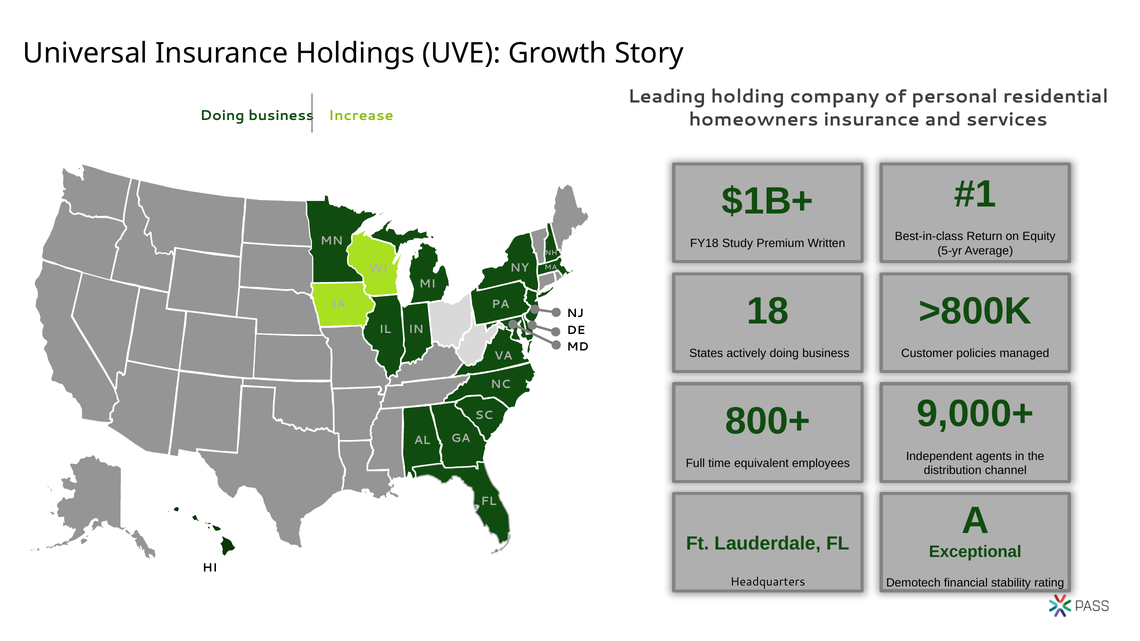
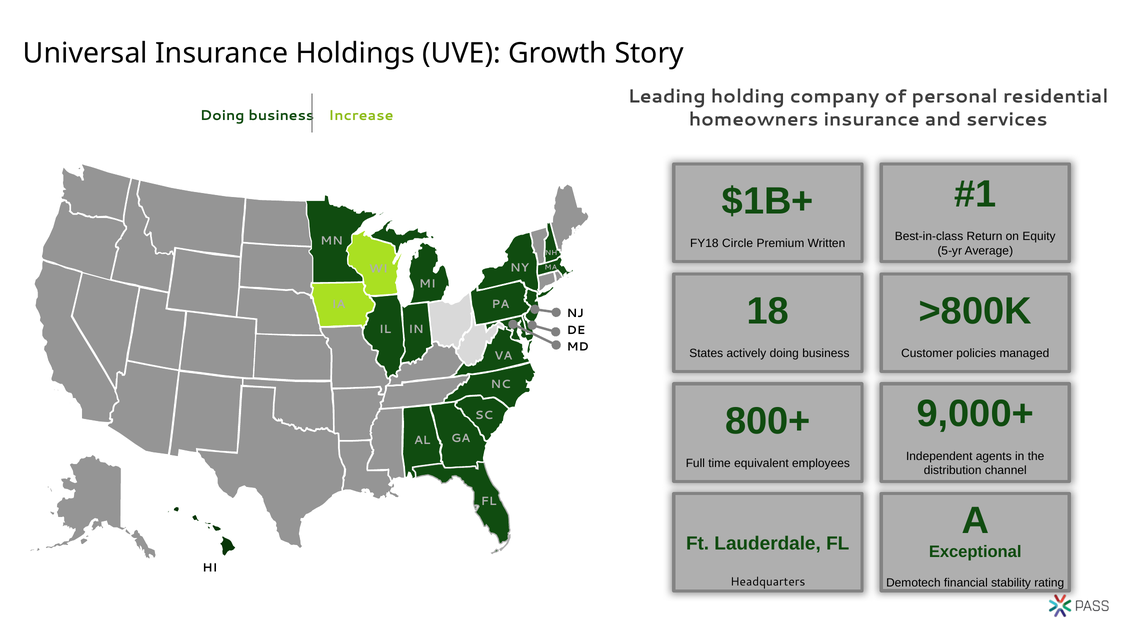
Study: Study -> Circle
